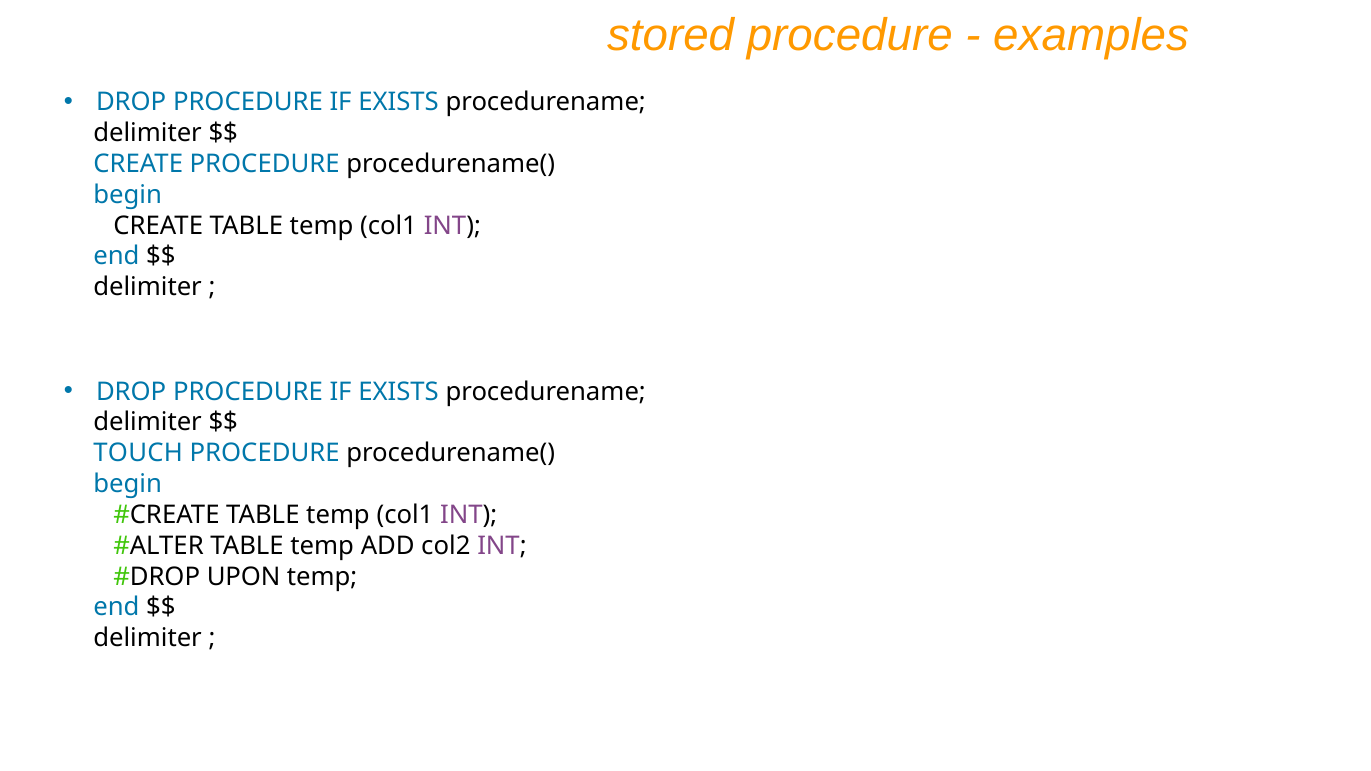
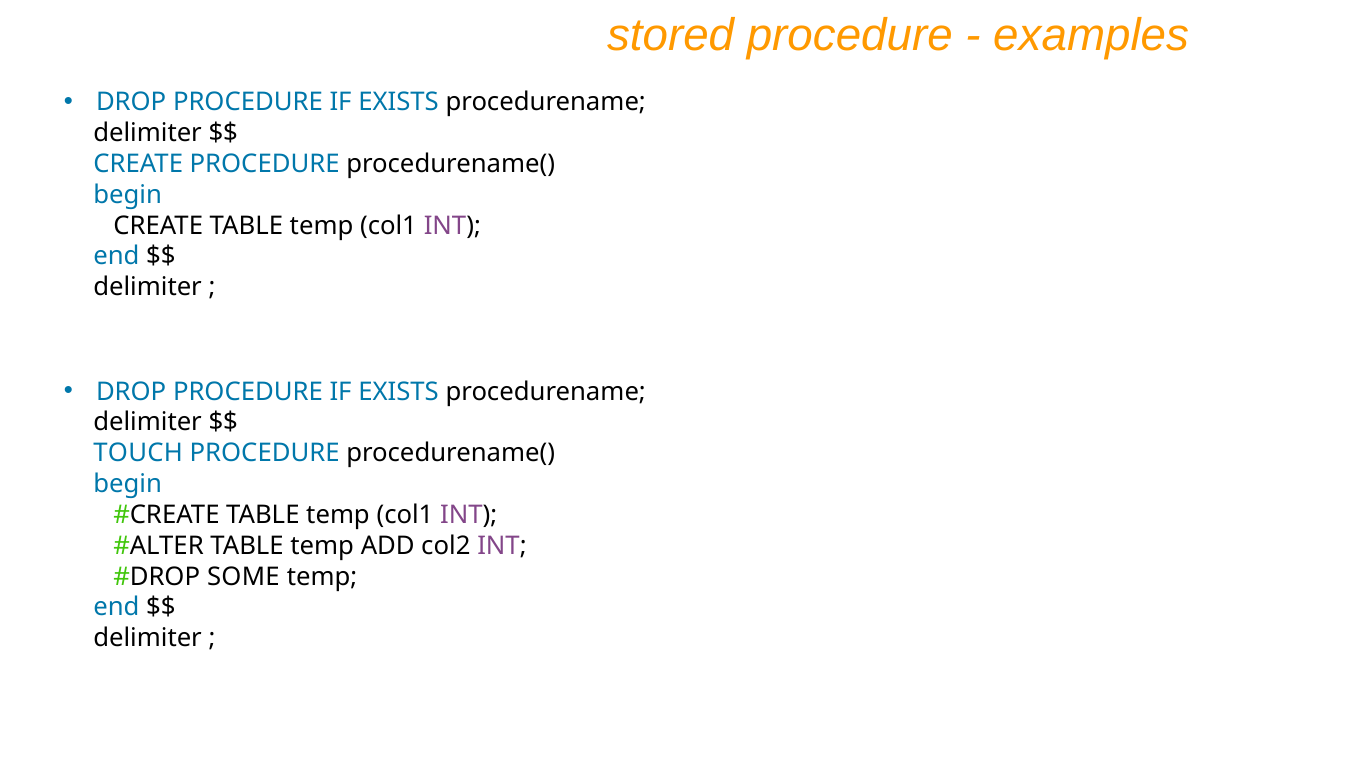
UPON: UPON -> SOME
